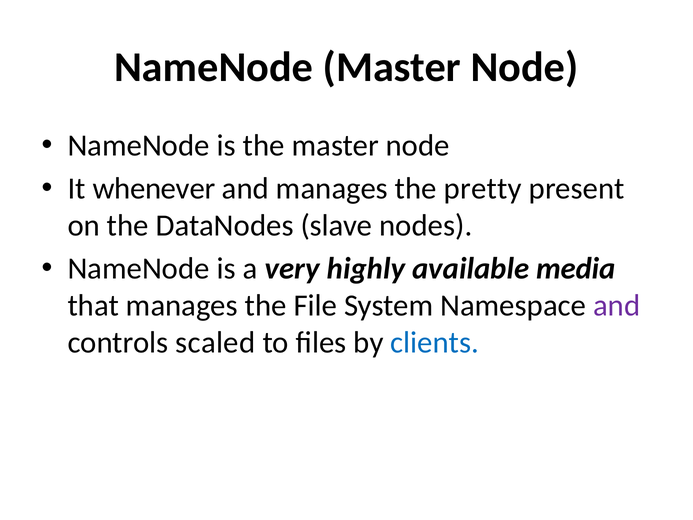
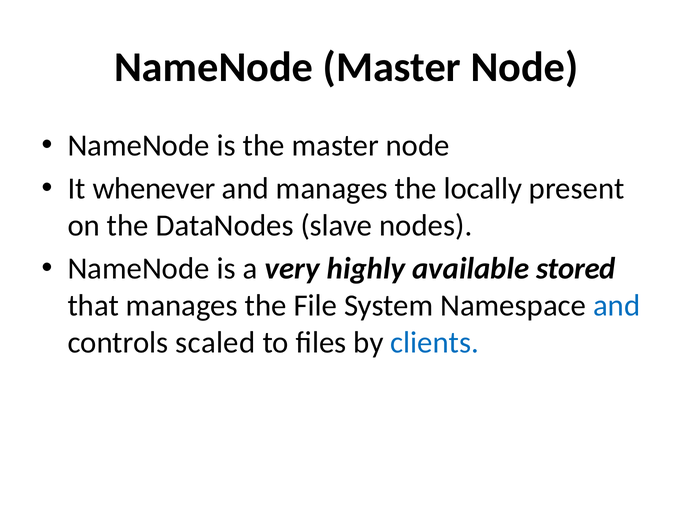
pretty: pretty -> locally
media: media -> stored
and at (617, 306) colour: purple -> blue
